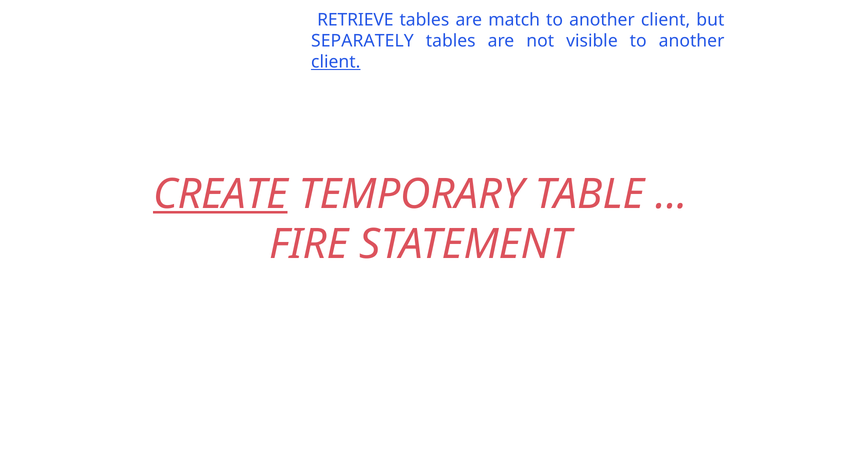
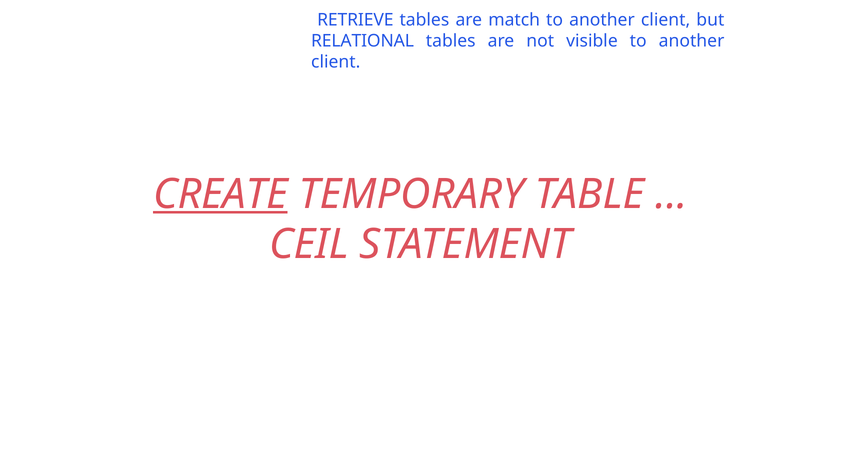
SEPARATELY: SEPARATELY -> RELATIONAL
client at (336, 62) underline: present -> none
FIRE: FIRE -> CEIL
